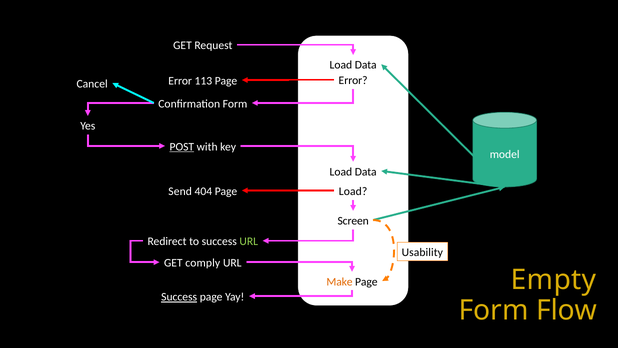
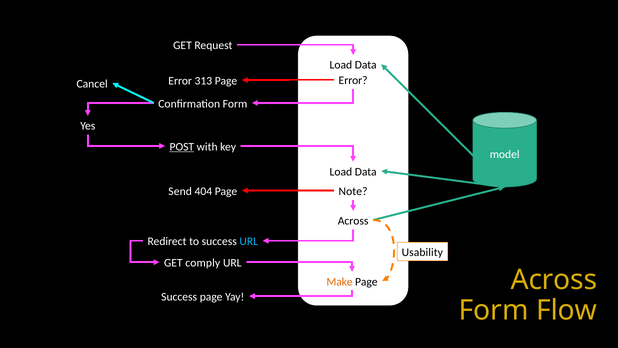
113: 113 -> 313
Load at (353, 191): Load -> Note
Screen at (353, 221): Screen -> Across
URL at (249, 241) colour: light green -> light blue
Empty at (554, 280): Empty -> Across
Success at (179, 297) underline: present -> none
